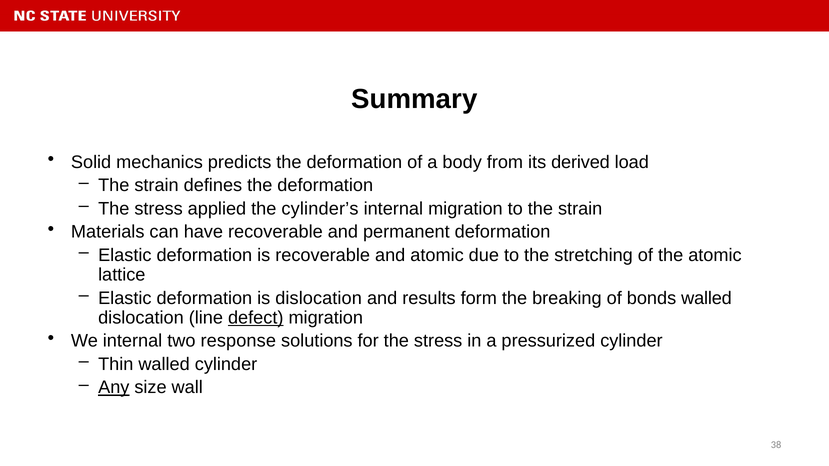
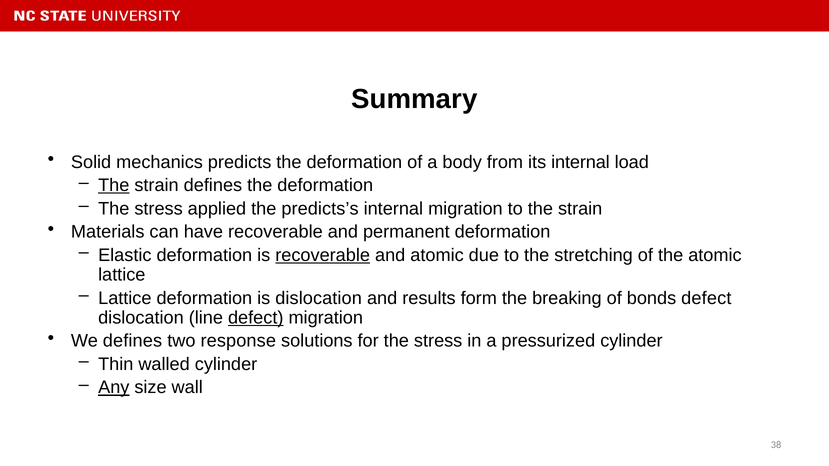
its derived: derived -> internal
The at (114, 185) underline: none -> present
cylinder’s: cylinder’s -> predicts’s
recoverable at (323, 255) underline: none -> present
Elastic at (125, 298): Elastic -> Lattice
bonds walled: walled -> defect
We internal: internal -> defines
